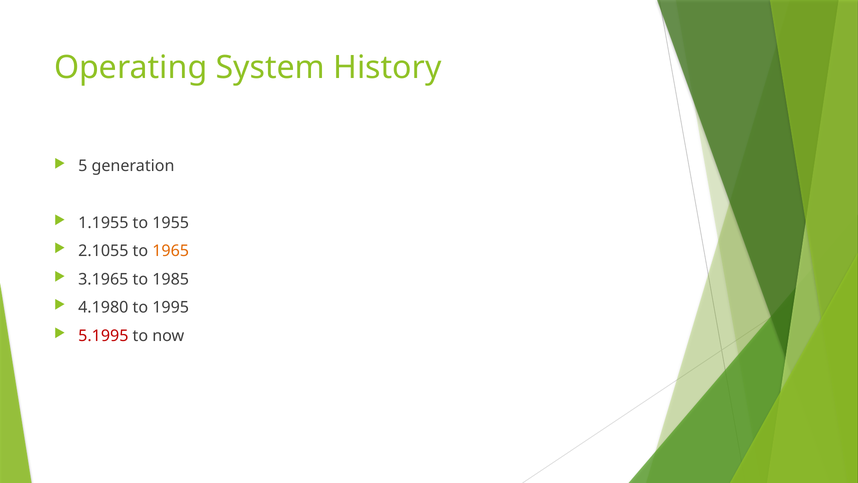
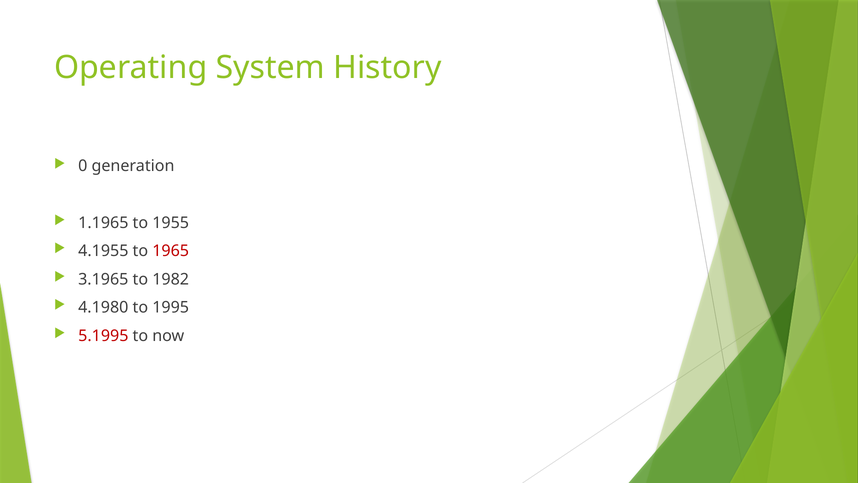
5: 5 -> 0
1.1955: 1.1955 -> 1.1965
2.1055: 2.1055 -> 4.1955
1965 colour: orange -> red
1985: 1985 -> 1982
